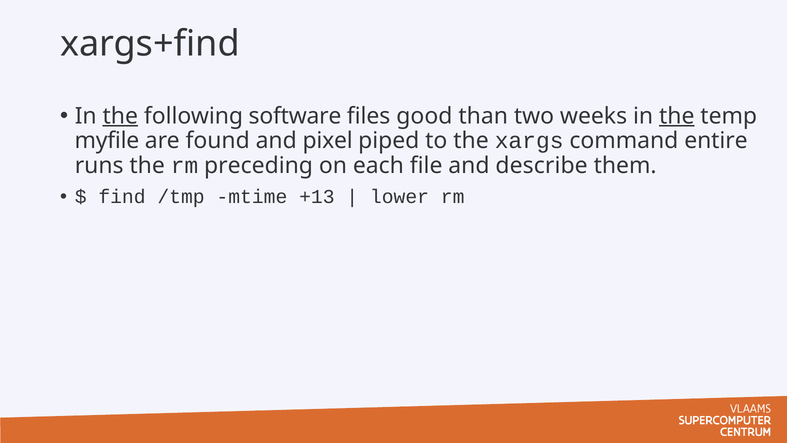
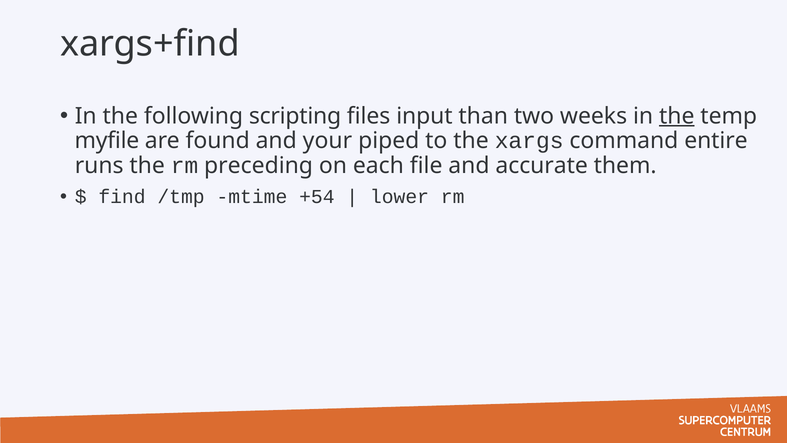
the at (120, 116) underline: present -> none
software: software -> scripting
good: good -> input
pixel: pixel -> your
describe: describe -> accurate
+13: +13 -> +54
